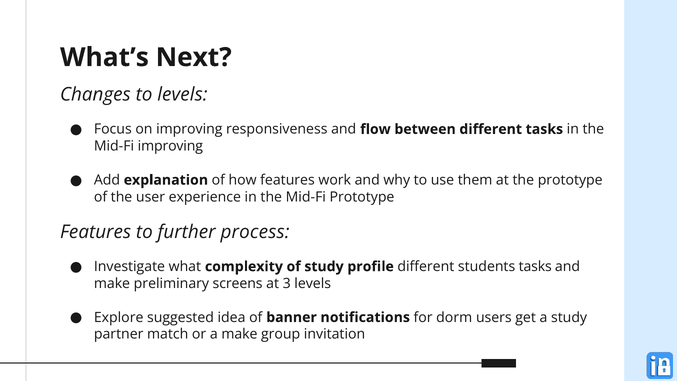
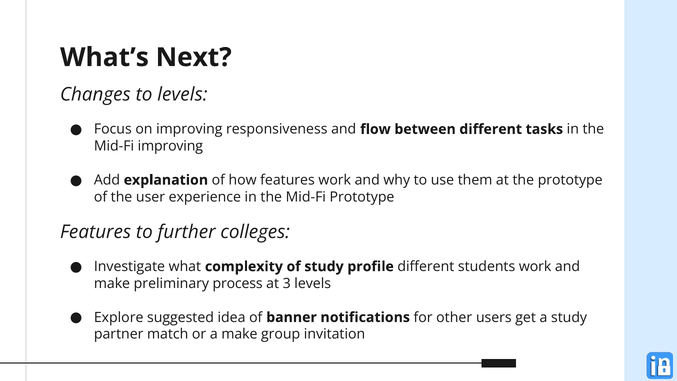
process: process -> colleges
students tasks: tasks -> work
screens: screens -> process
dorm: dorm -> other
